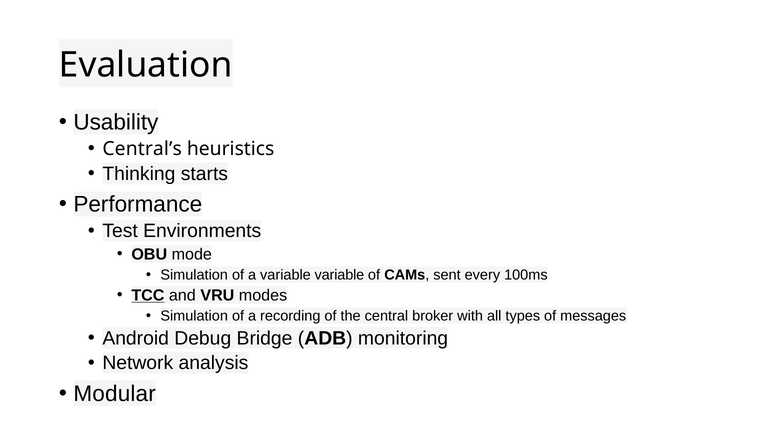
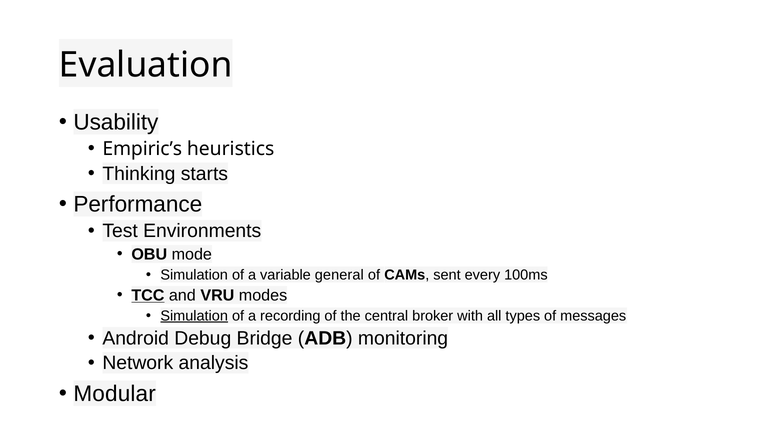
Central’s: Central’s -> Empiric’s
variable variable: variable -> general
Simulation at (194, 316) underline: none -> present
